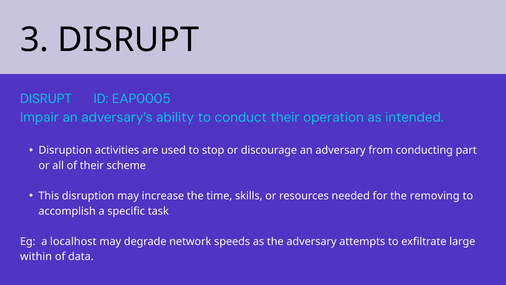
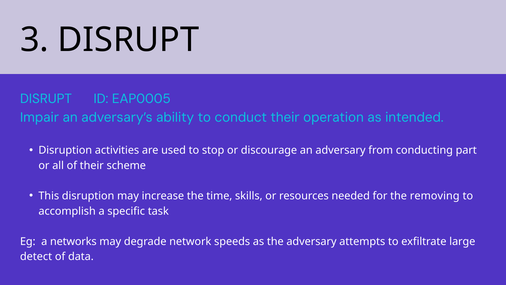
localhost: localhost -> networks
within: within -> detect
